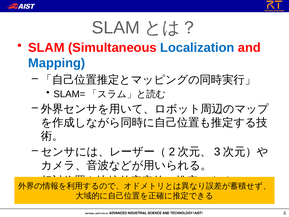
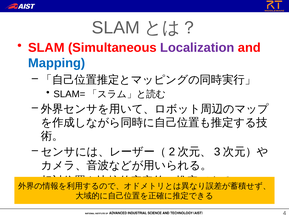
Localization colour: blue -> purple
